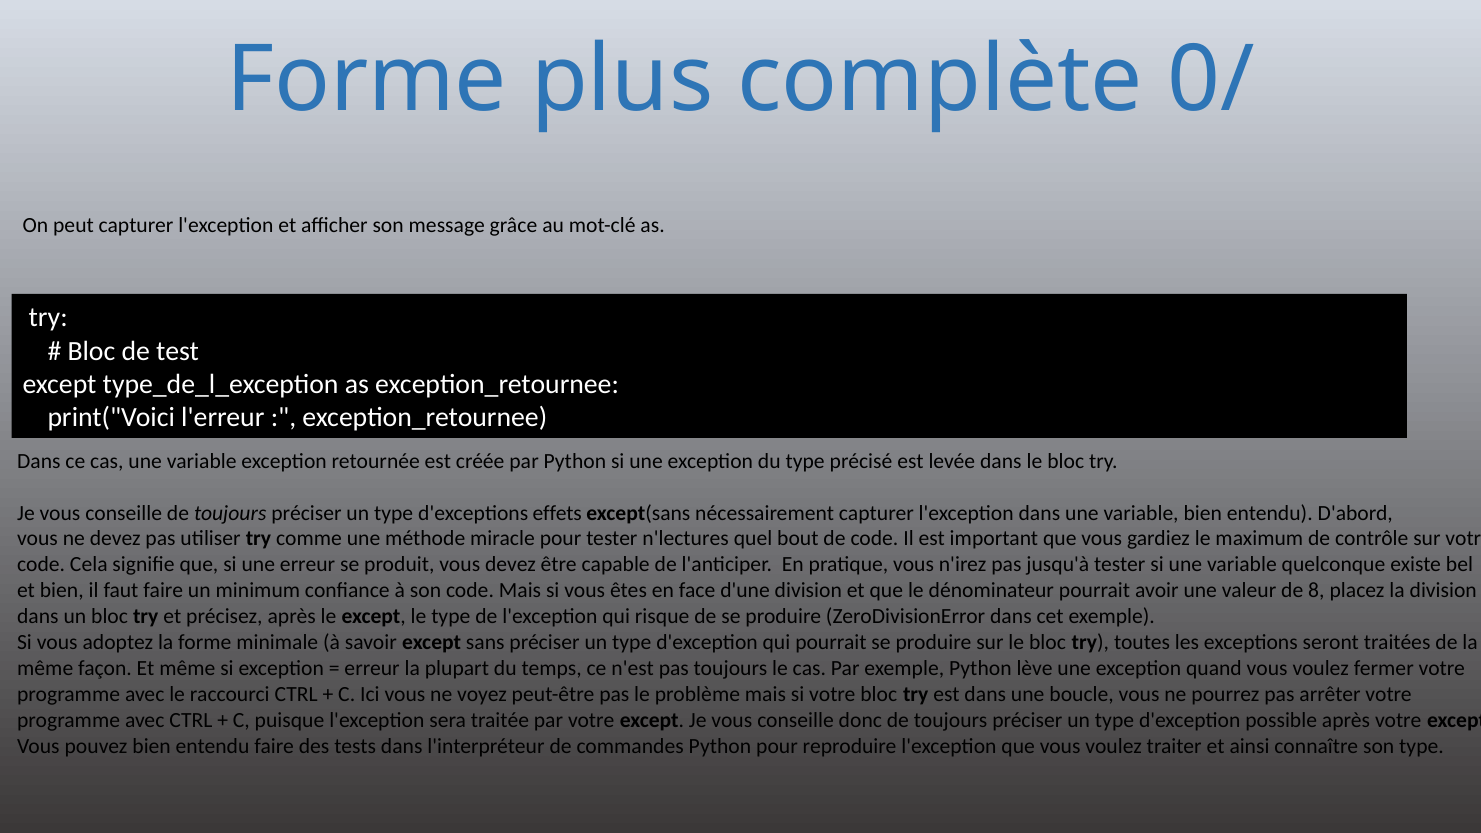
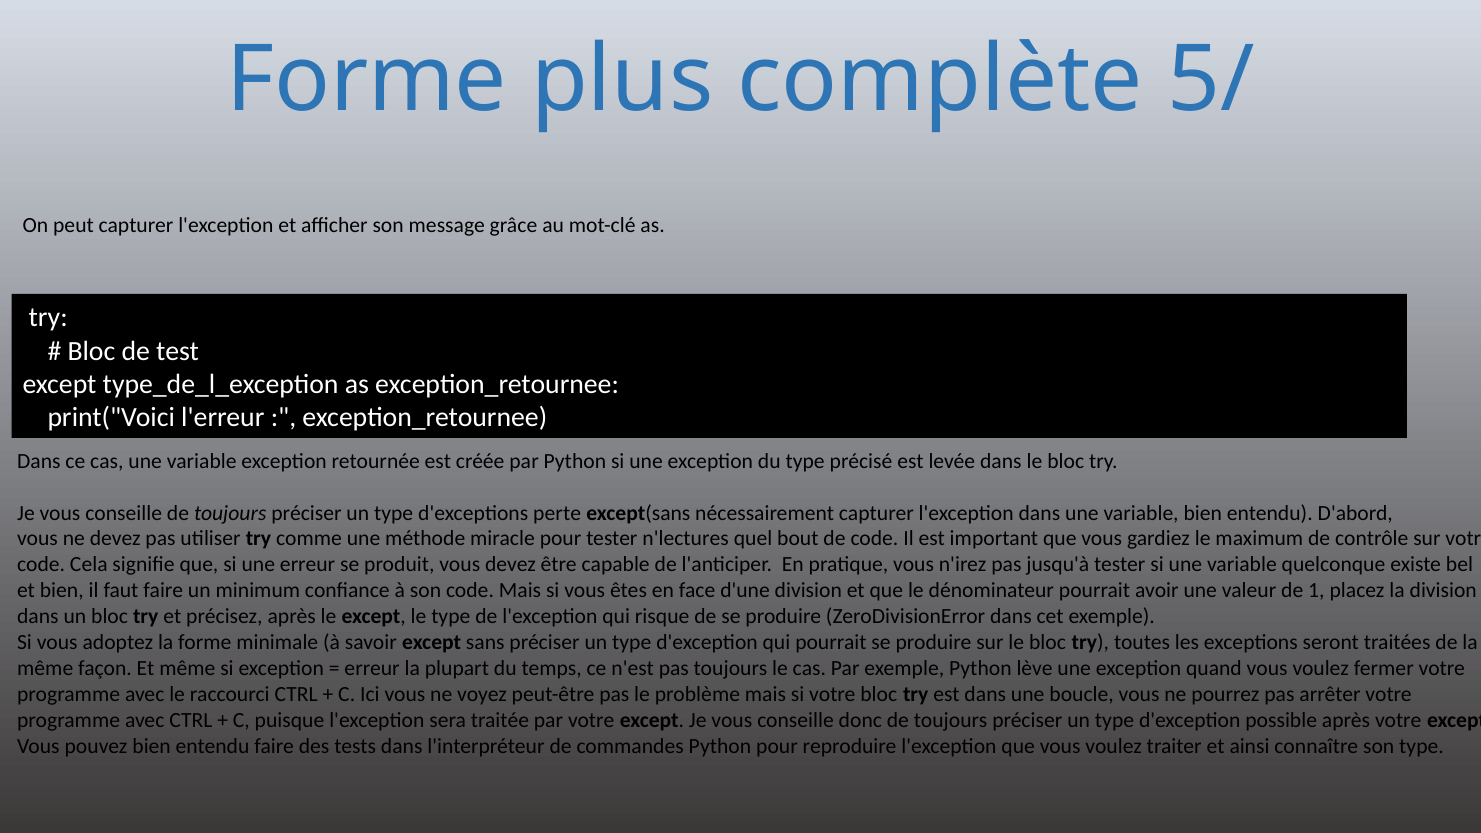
0/: 0/ -> 5/
effets: effets -> perte
8: 8 -> 1
